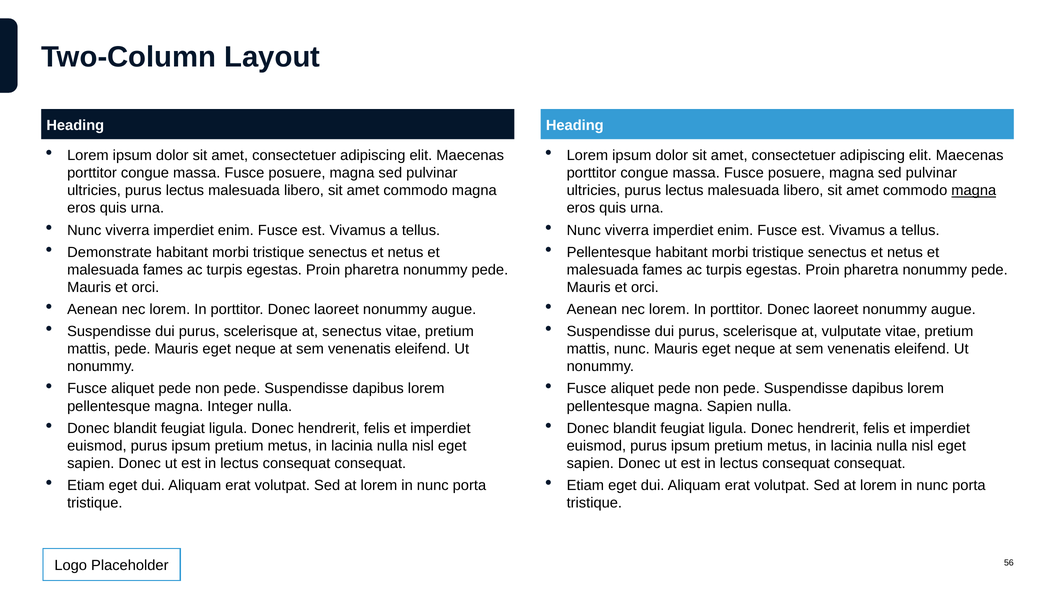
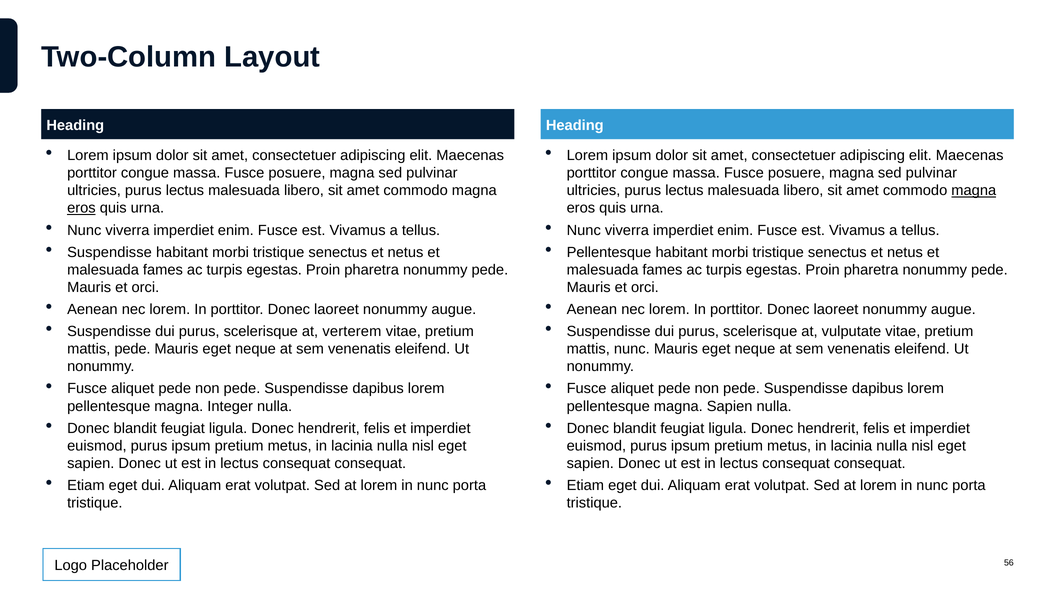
eros at (81, 208) underline: none -> present
Demonstrate at (109, 252): Demonstrate -> Suspendisse
at senectus: senectus -> verterem
